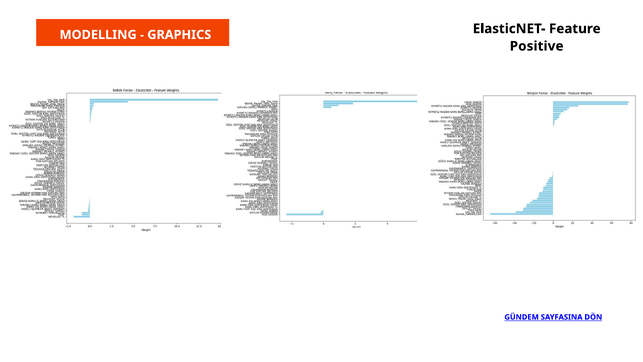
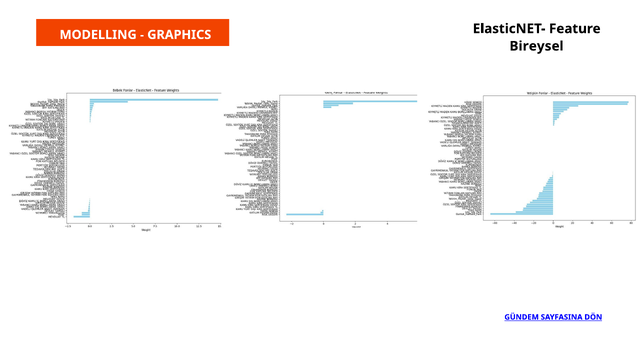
Positive: Positive -> Bireysel
